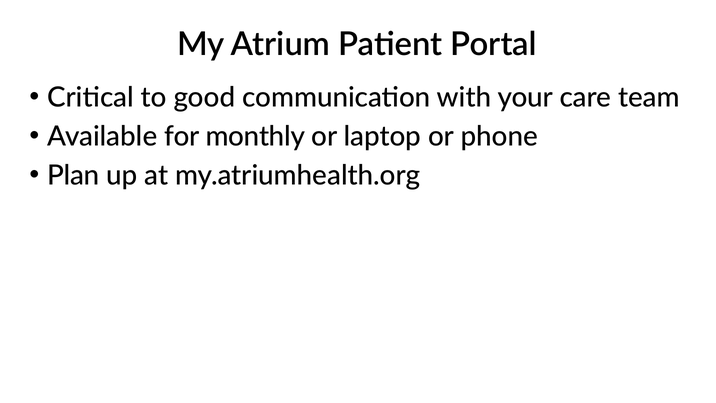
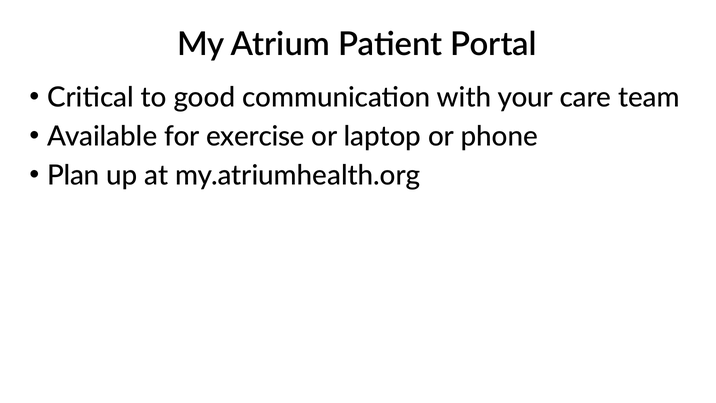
monthly: monthly -> exercise
